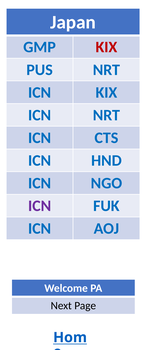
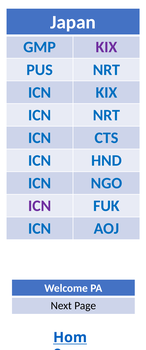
KIX at (106, 47) colour: red -> purple
